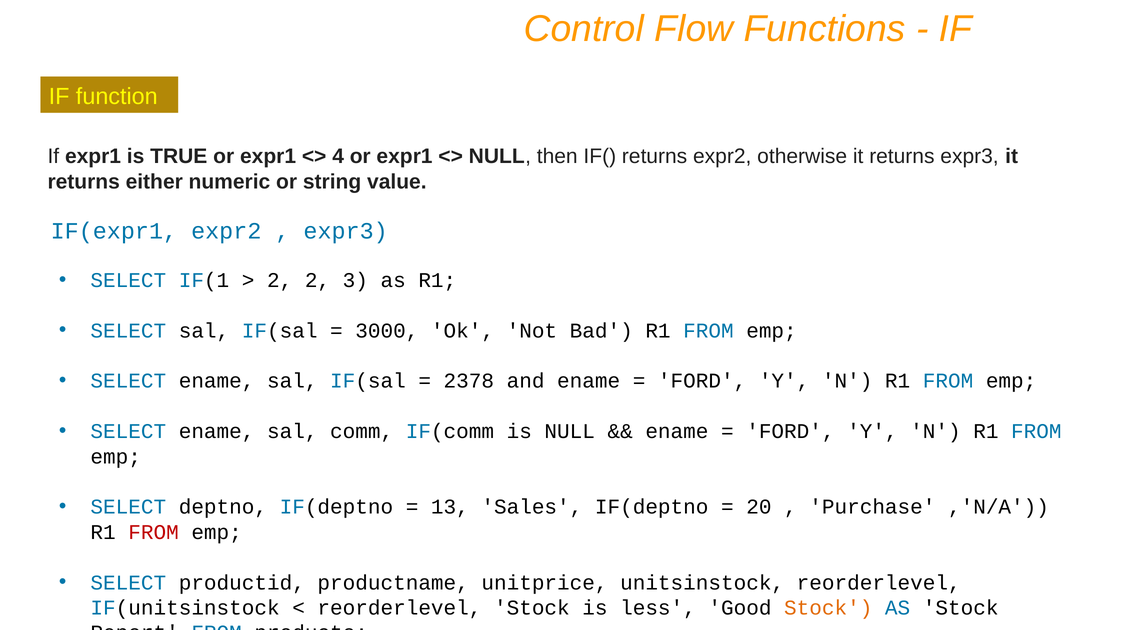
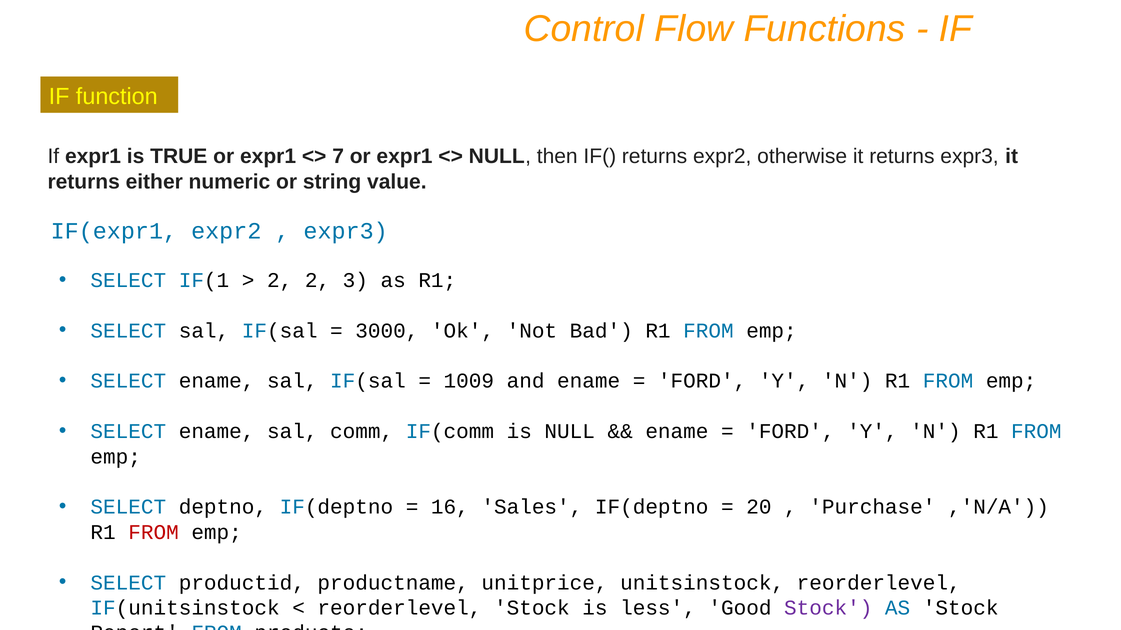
4: 4 -> 7
2378: 2378 -> 1009
13: 13 -> 16
Stock at (828, 608) colour: orange -> purple
